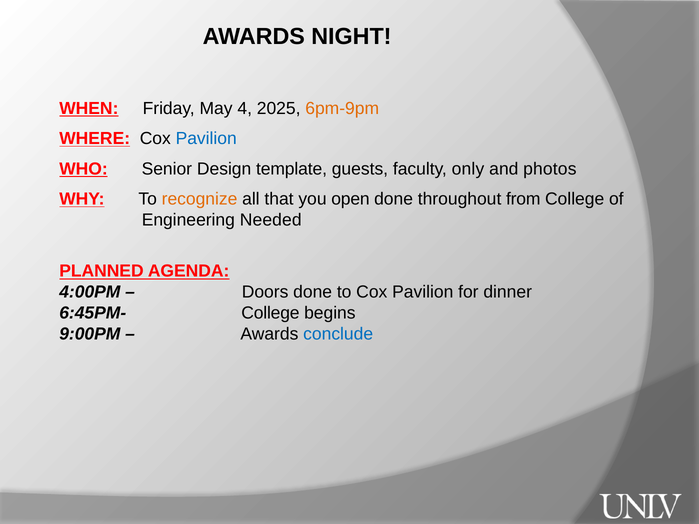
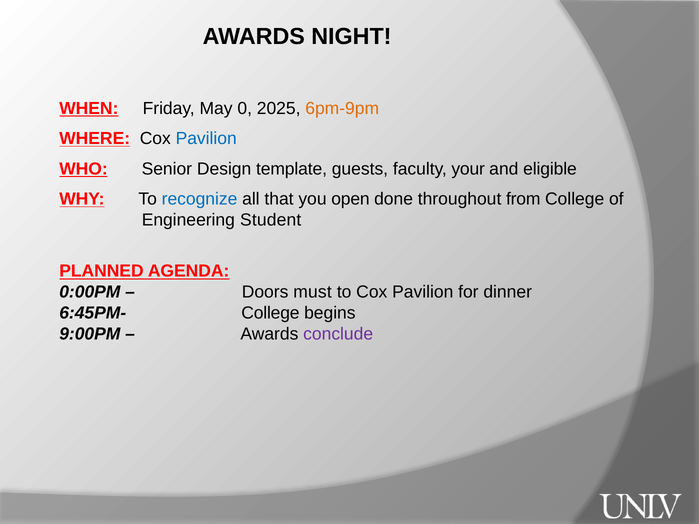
4: 4 -> 0
only: only -> your
photos: photos -> eligible
recognize colour: orange -> blue
Needed: Needed -> Student
4:00PM: 4:00PM -> 0:00PM
Doors done: done -> must
conclude colour: blue -> purple
